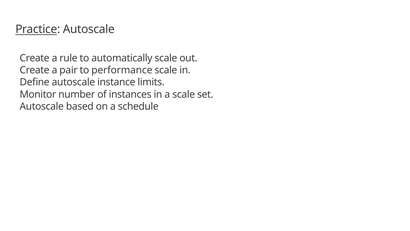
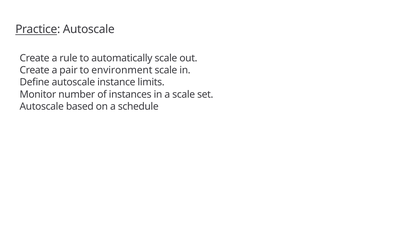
performance: performance -> environment
